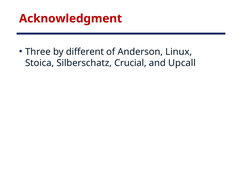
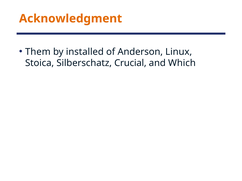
Acknowledgment colour: red -> orange
Three: Three -> Them
different: different -> installed
Upcall: Upcall -> Which
